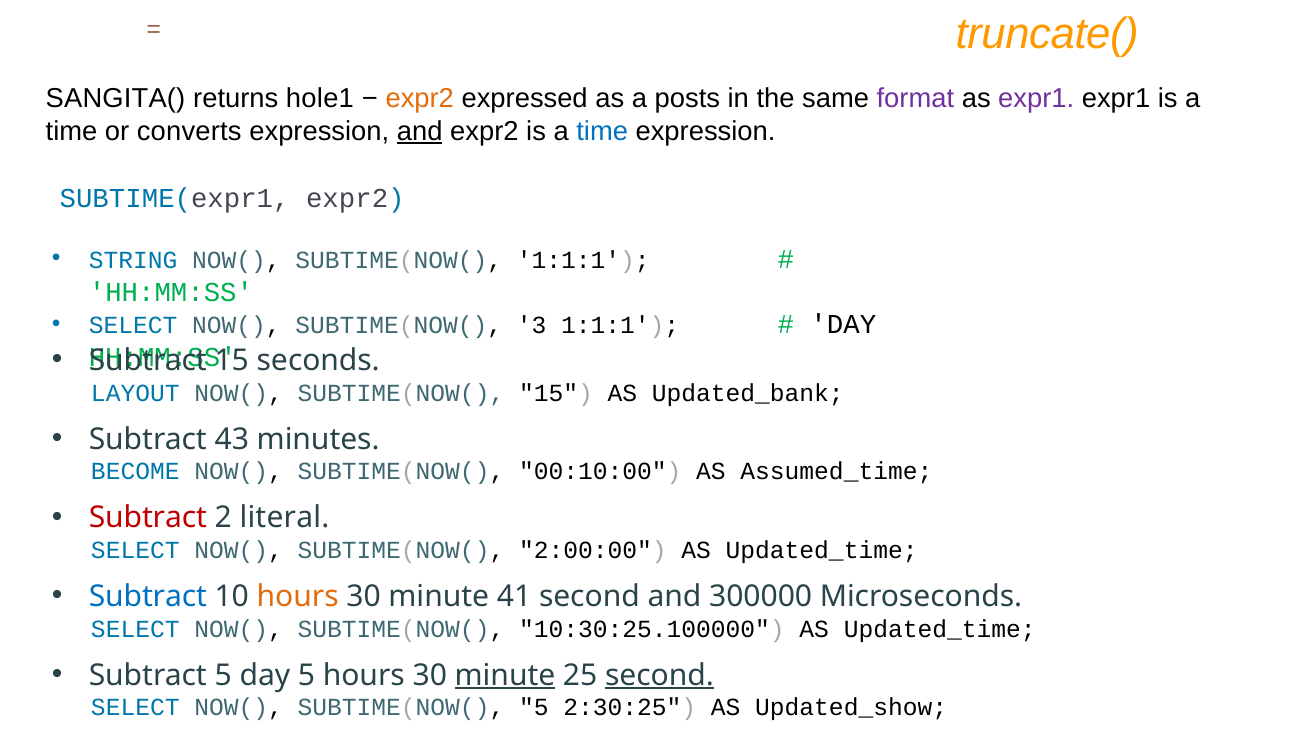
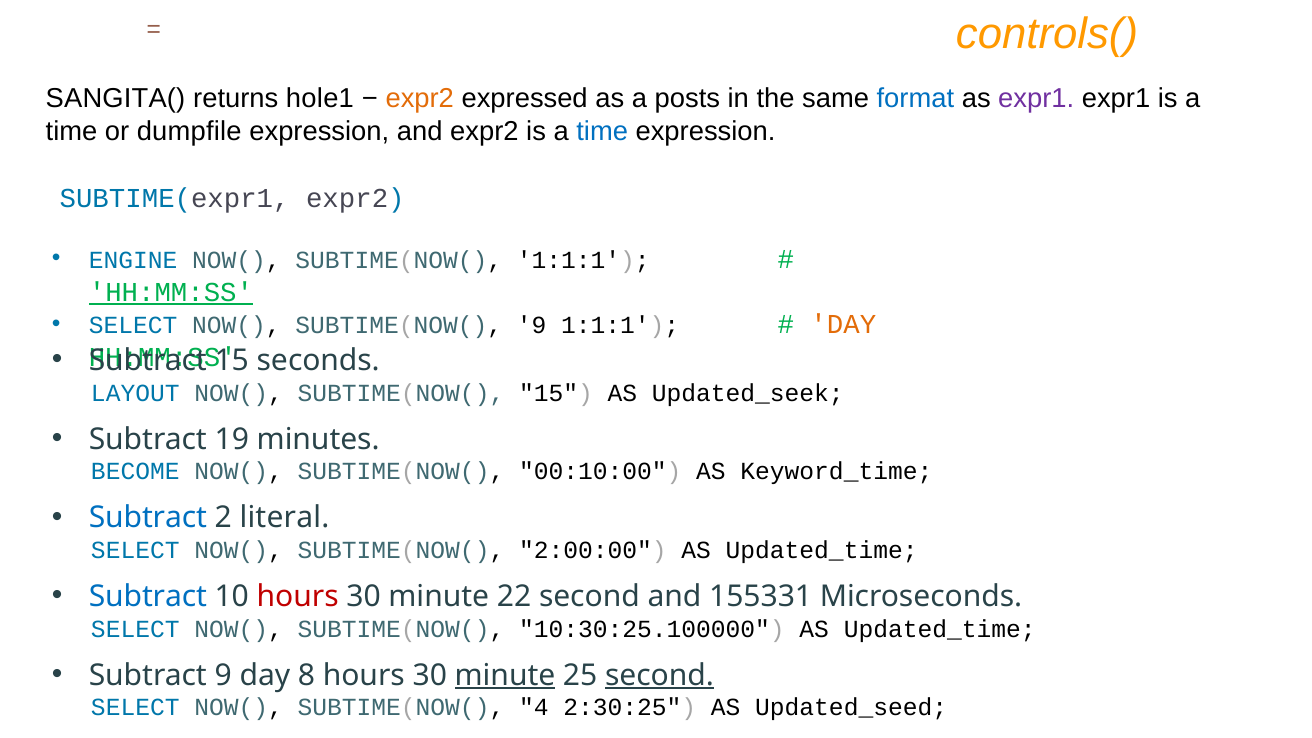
truncate(: truncate( -> controls(
format colour: purple -> blue
converts: converts -> dumpfile
and at (420, 131) underline: present -> none
STRING: STRING -> ENGINE
HH:MM:SS at (171, 292) underline: none -> present
SUBTIME(NOW( 3: 3 -> 9
DAY at (843, 325) colour: black -> orange
Updated_bank: Updated_bank -> Updated_seek
43: 43 -> 19
Assumed_time: Assumed_time -> Keyword_time
Subtract at (148, 518) colour: red -> blue
hours at (298, 597) colour: orange -> red
41: 41 -> 22
300000: 300000 -> 155331
Subtract 5: 5 -> 9
day 5: 5 -> 8
SUBTIME(NOW( 5: 5 -> 4
Updated_show: Updated_show -> Updated_seed
